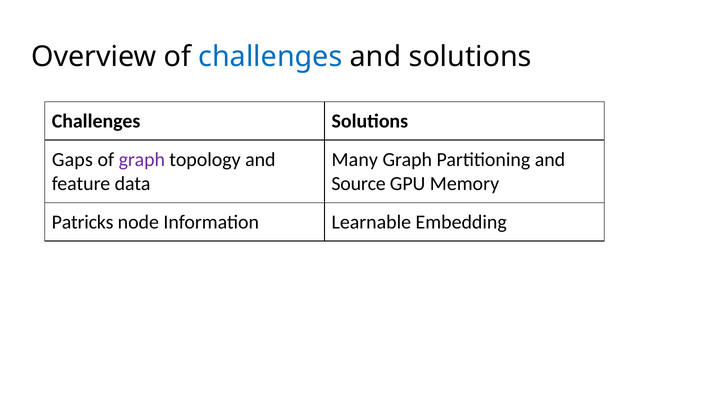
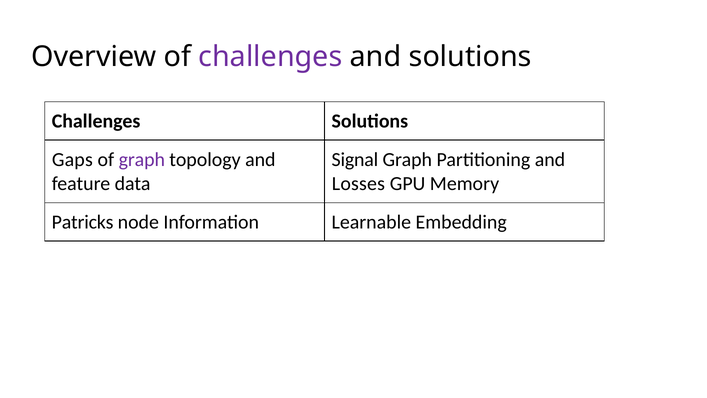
challenges at (270, 57) colour: blue -> purple
Many: Many -> Signal
Source: Source -> Losses
